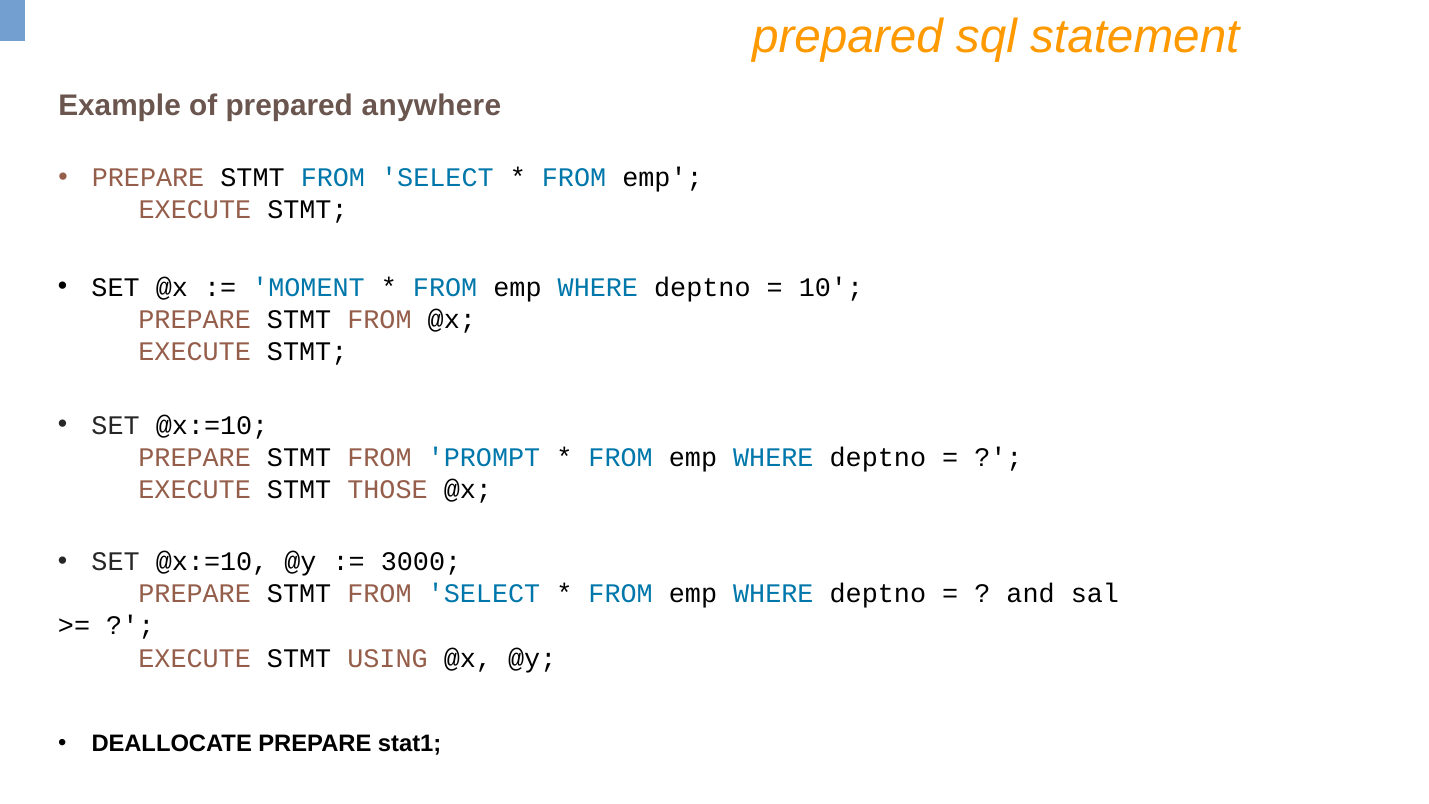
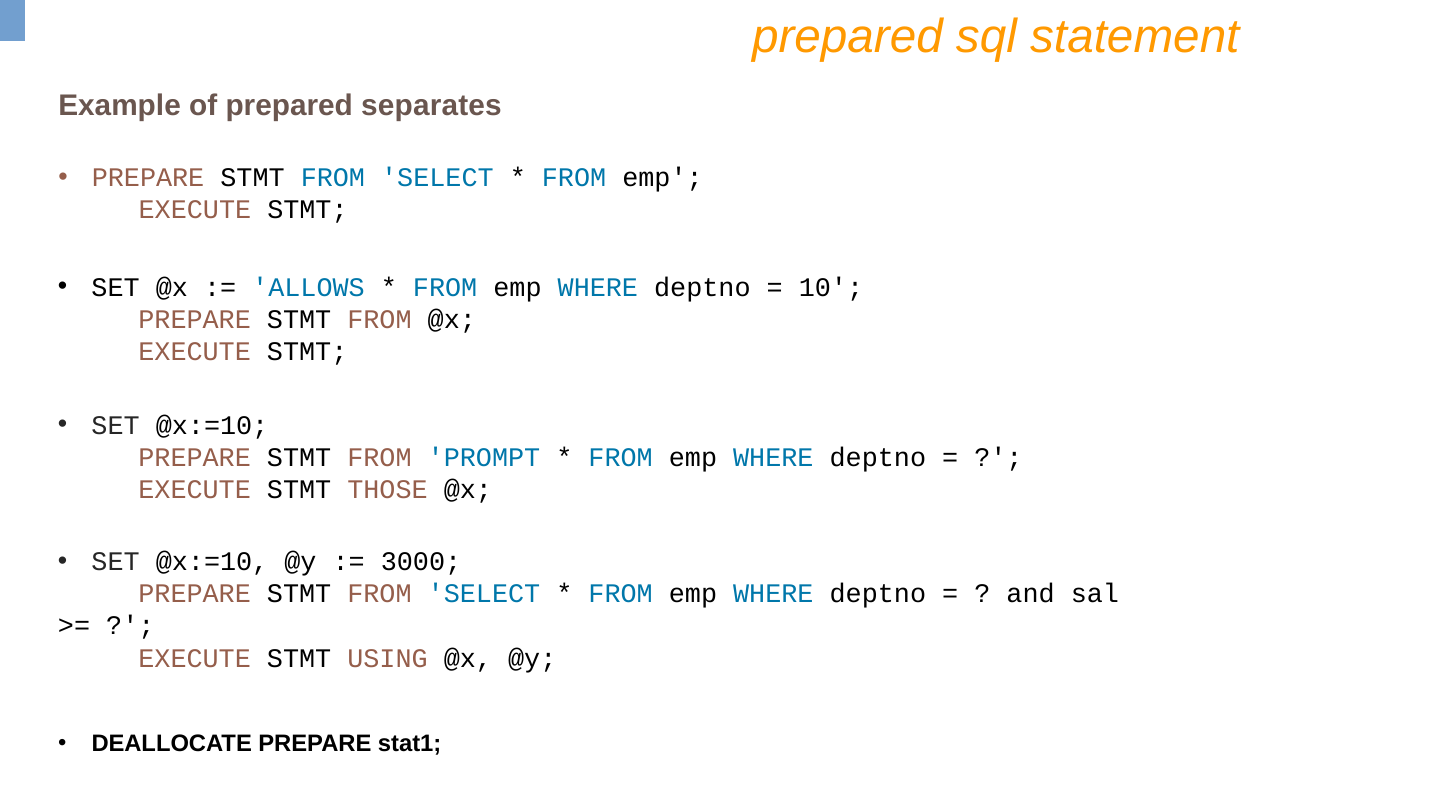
anywhere: anywhere -> separates
MOMENT: MOMENT -> ALLOWS
